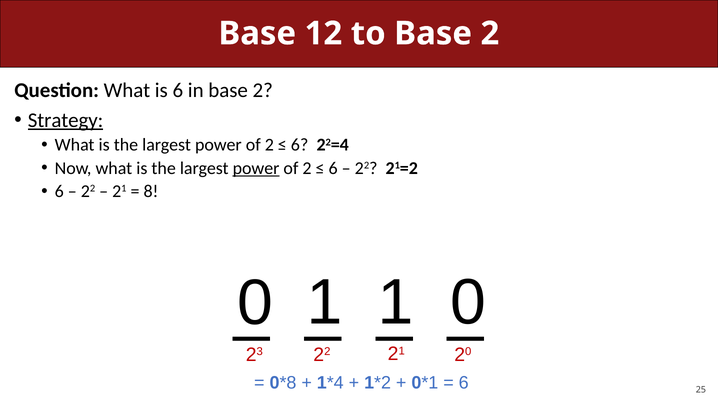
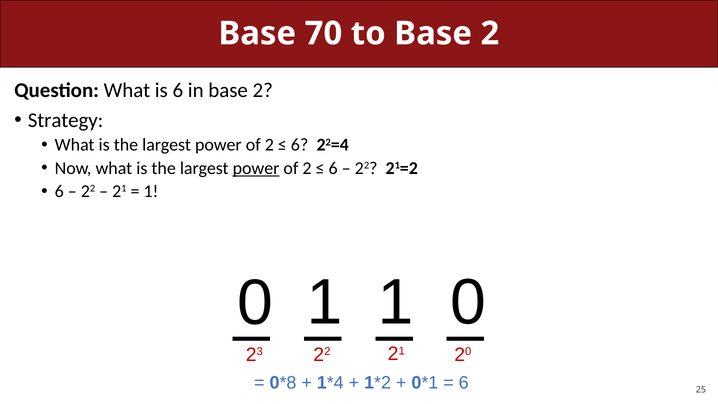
12: 12 -> 70
Strategy underline: present -> none
8 at (151, 191): 8 -> 1
